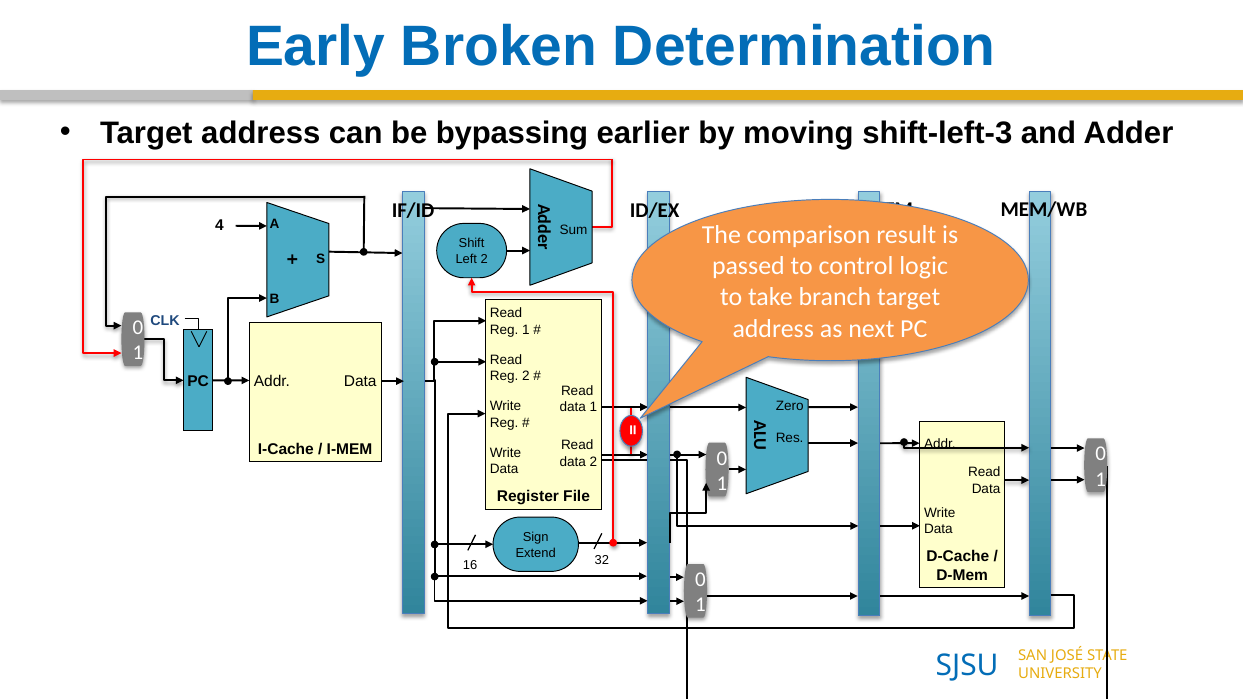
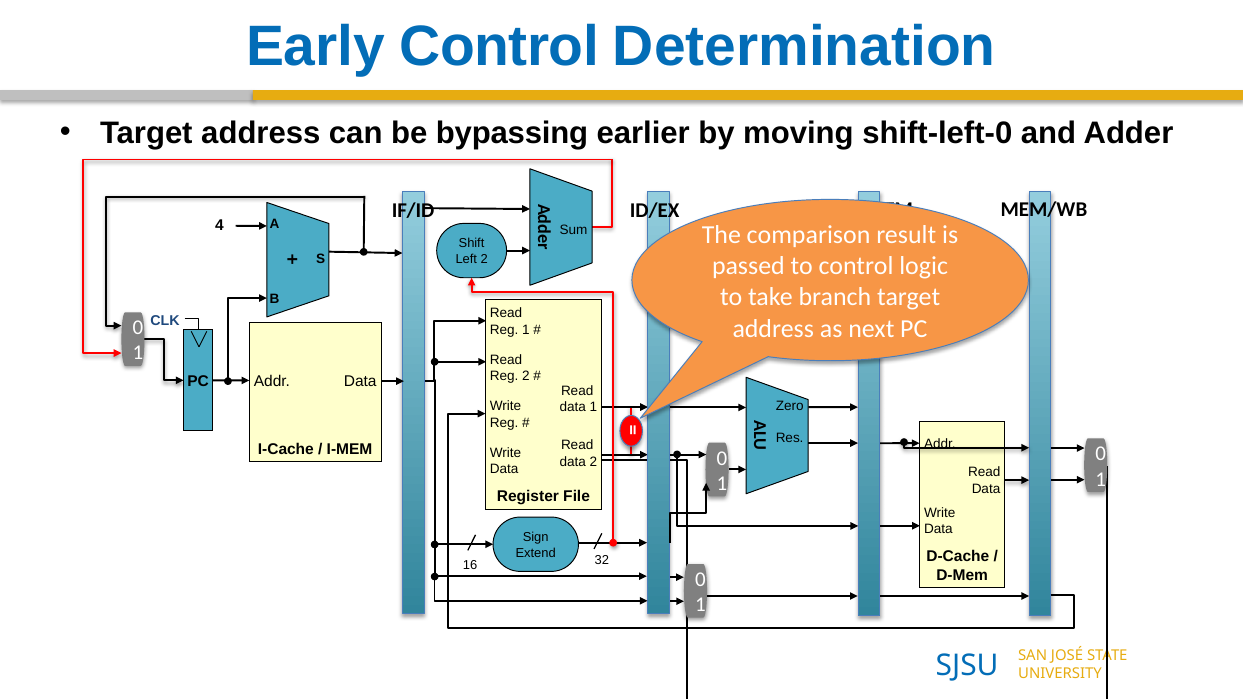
Early Broken: Broken -> Control
shift-left-3: shift-left-3 -> shift-left-0
